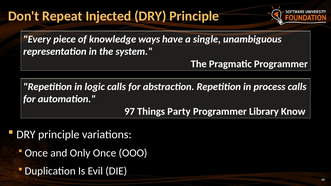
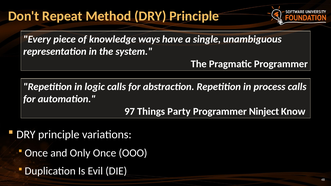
Injected: Injected -> Method
Library: Library -> Ninject
